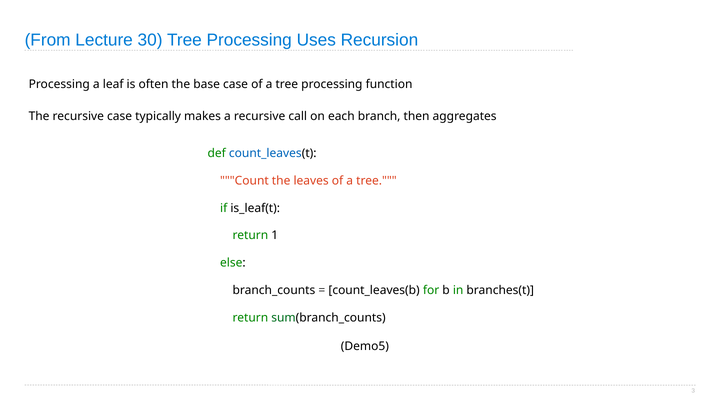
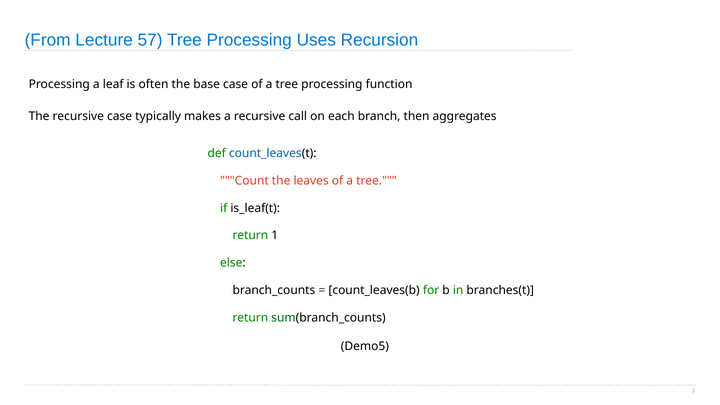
30: 30 -> 57
